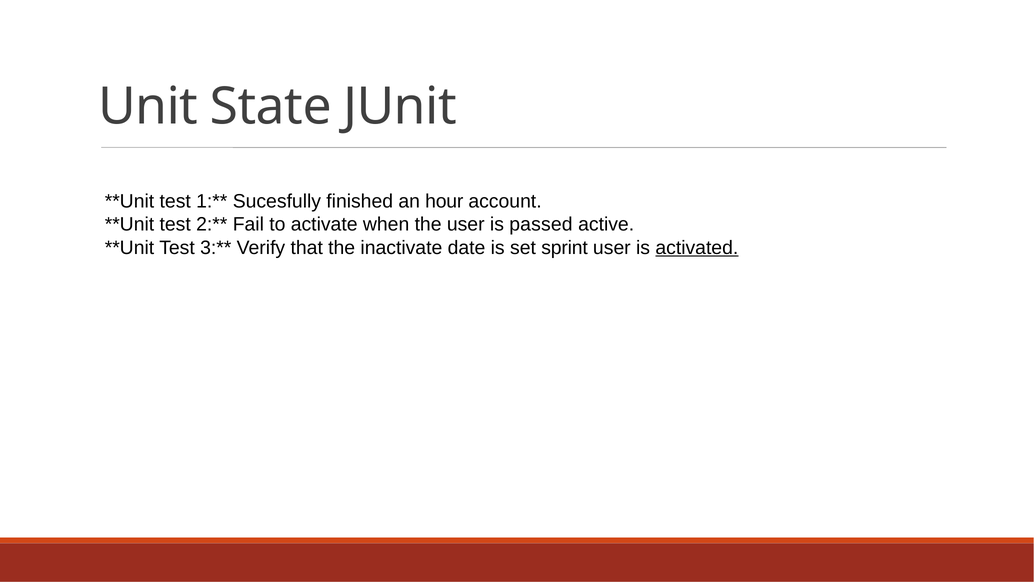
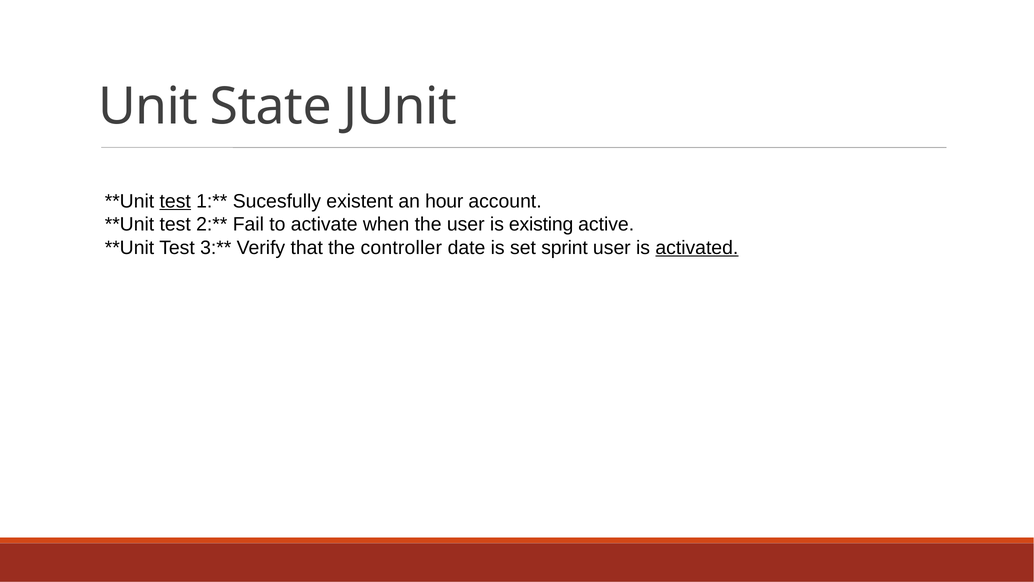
test at (175, 201) underline: none -> present
finished: finished -> existent
passed: passed -> existing
inactivate: inactivate -> controller
